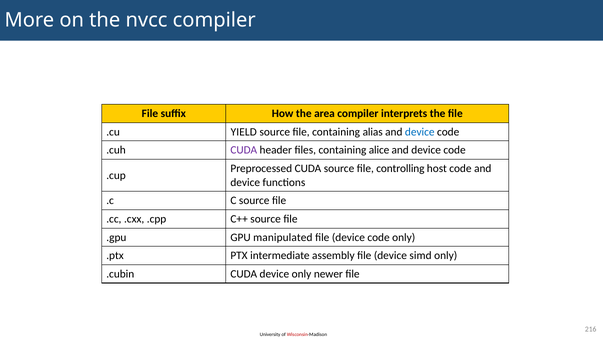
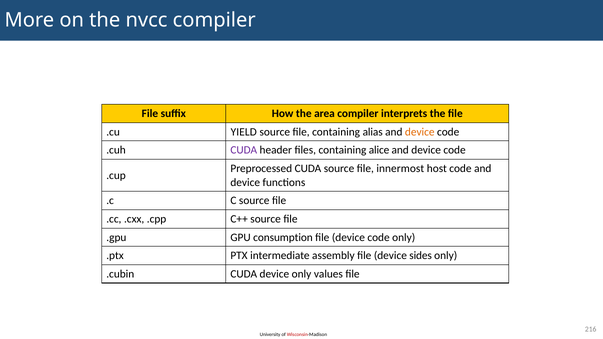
device at (420, 132) colour: blue -> orange
controlling: controlling -> innermost
manipulated: manipulated -> consumption
simd: simd -> sides
newer: newer -> values
